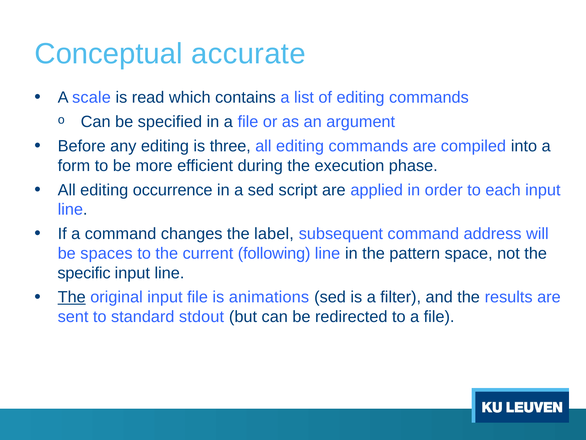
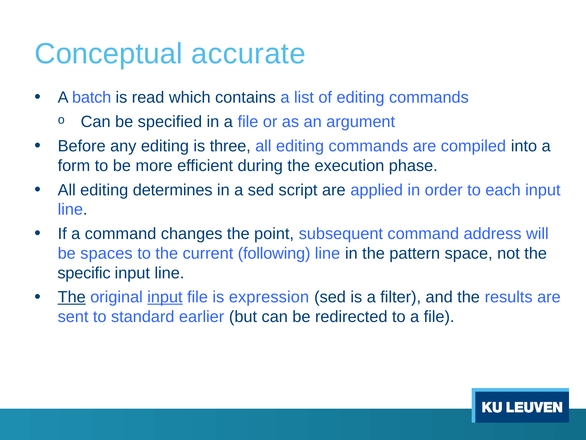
scale: scale -> batch
occurrence: occurrence -> determines
label: label -> point
input at (165, 297) underline: none -> present
animations: animations -> expression
stdout: stdout -> earlier
